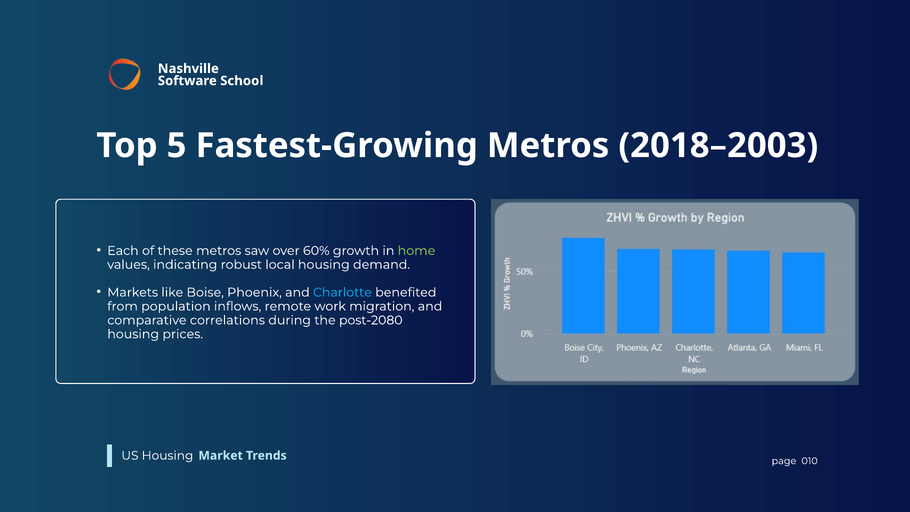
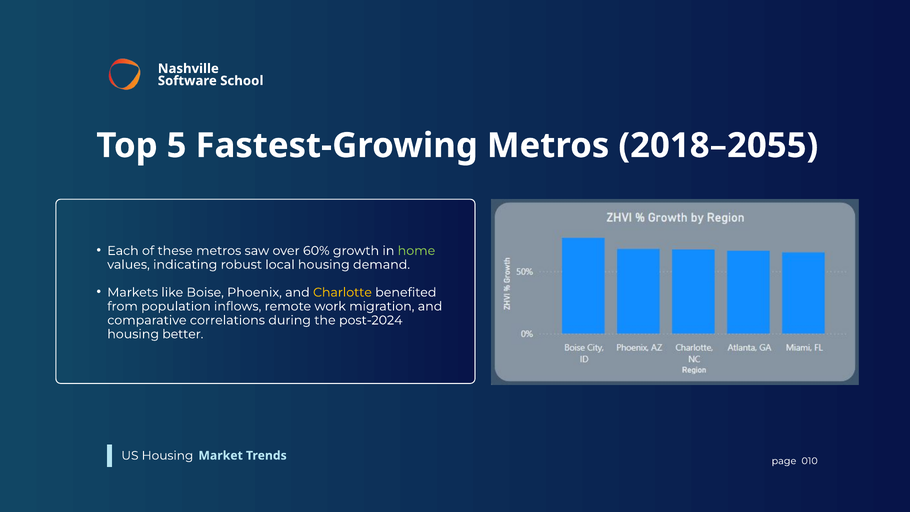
2018–2003: 2018–2003 -> 2018–2055
Charlotte colour: light blue -> yellow
post-2080: post-2080 -> post-2024
prices: prices -> better
